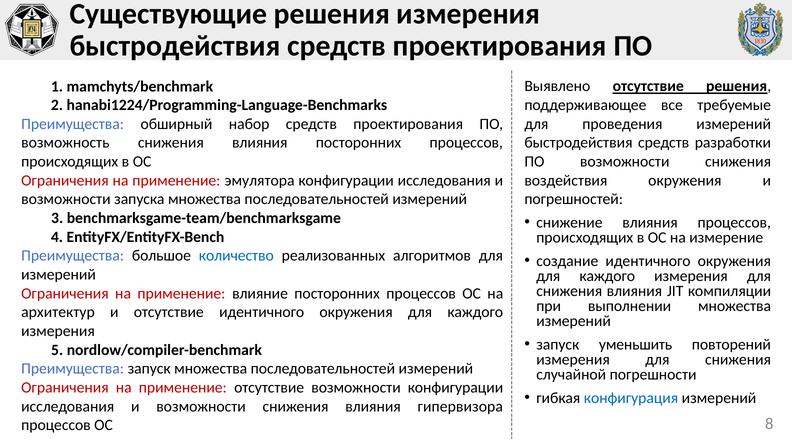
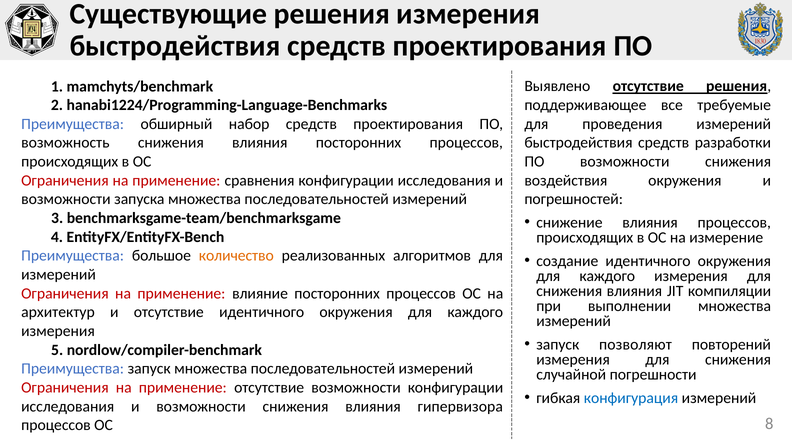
эмулятора: эмулятора -> сравнения
количество colour: blue -> orange
уменьшить: уменьшить -> позволяют
